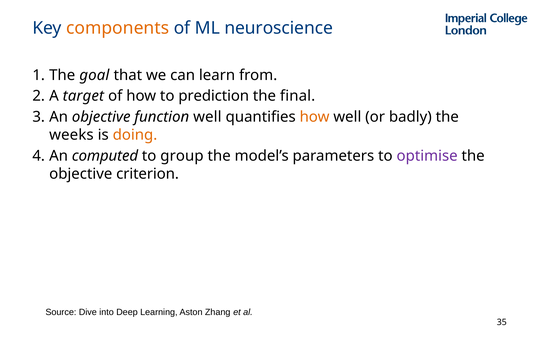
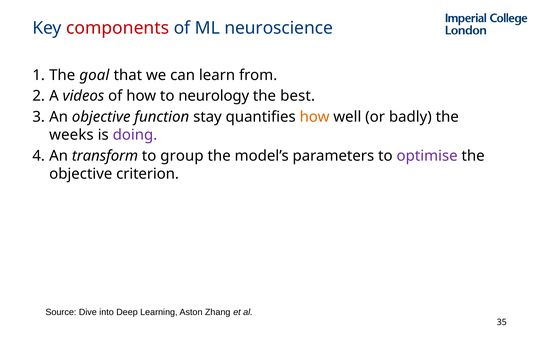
components colour: orange -> red
target: target -> videos
prediction: prediction -> neurology
final: final -> best
function well: well -> stay
doing colour: orange -> purple
computed: computed -> transform
